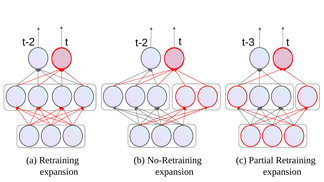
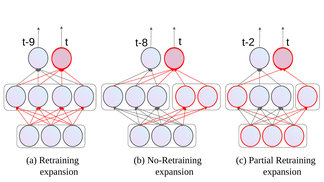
t-2 at (29, 42): t-2 -> t-9
t t-2: t-2 -> t-8
t-3: t-3 -> t-2
